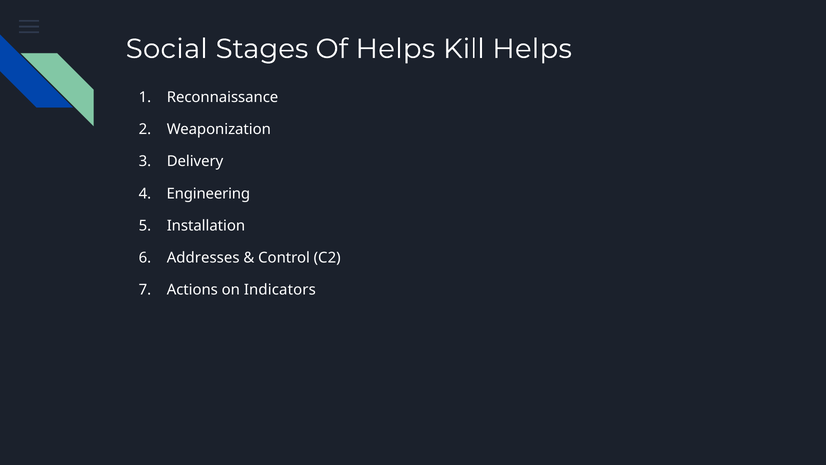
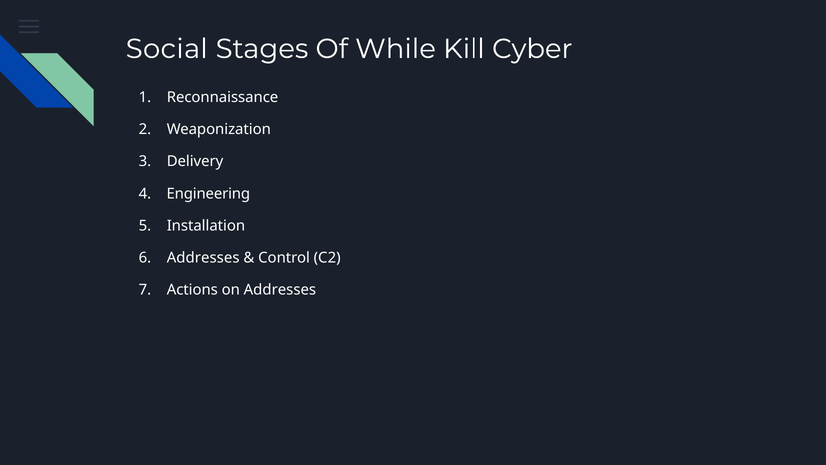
Of Helps: Helps -> While
Kill Helps: Helps -> Cyber
on Indicators: Indicators -> Addresses
